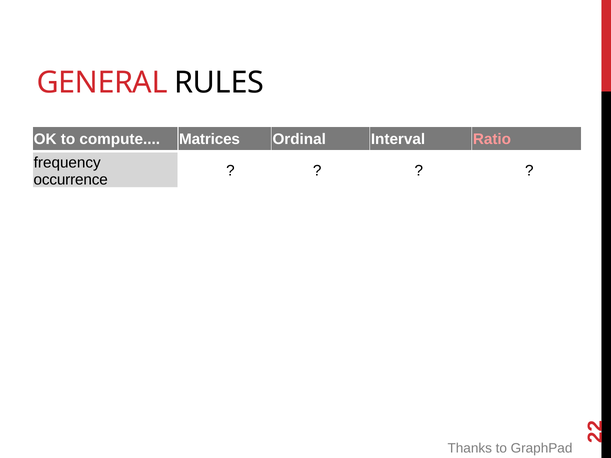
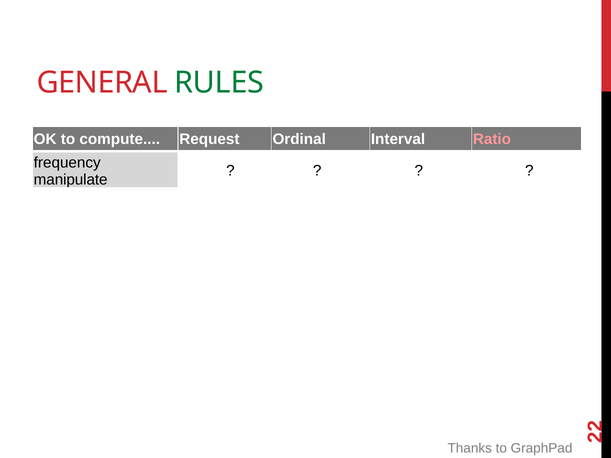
RULES colour: black -> green
Matrices: Matrices -> Request
occurrence: occurrence -> manipulate
